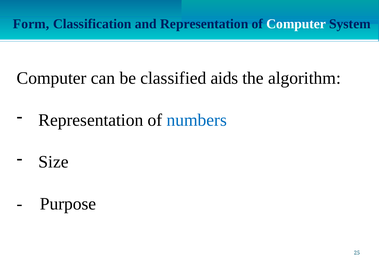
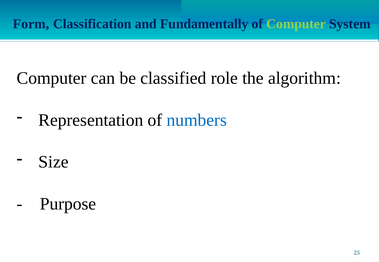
and Representation: Representation -> Fundamentally
Computer at (296, 24) colour: white -> light green
aids: aids -> role
